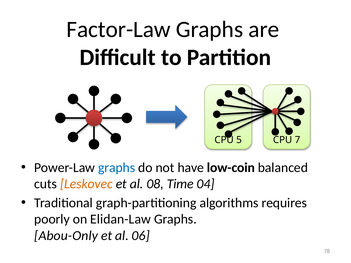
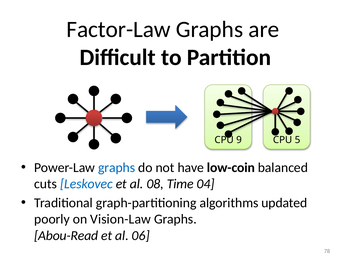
5: 5 -> 9
7: 7 -> 5
Leskovec colour: orange -> blue
requires: requires -> updated
Elidan-Law: Elidan-Law -> Vision-Law
Abou-Only: Abou-Only -> Abou-Read
